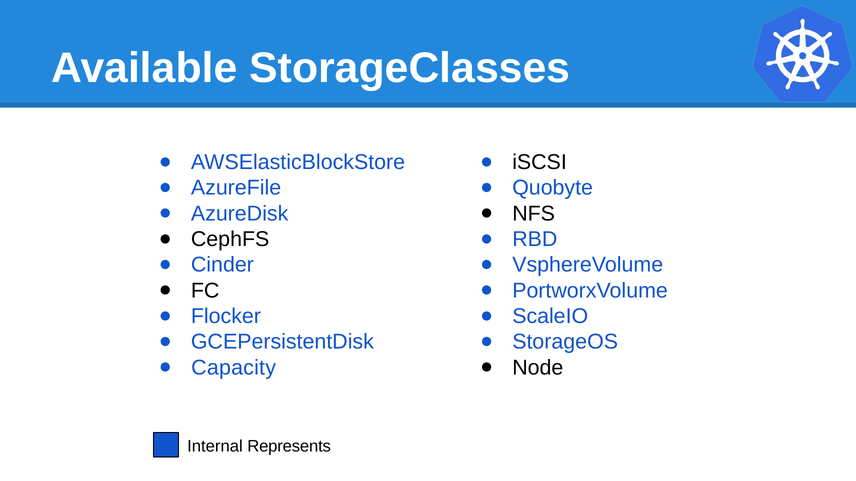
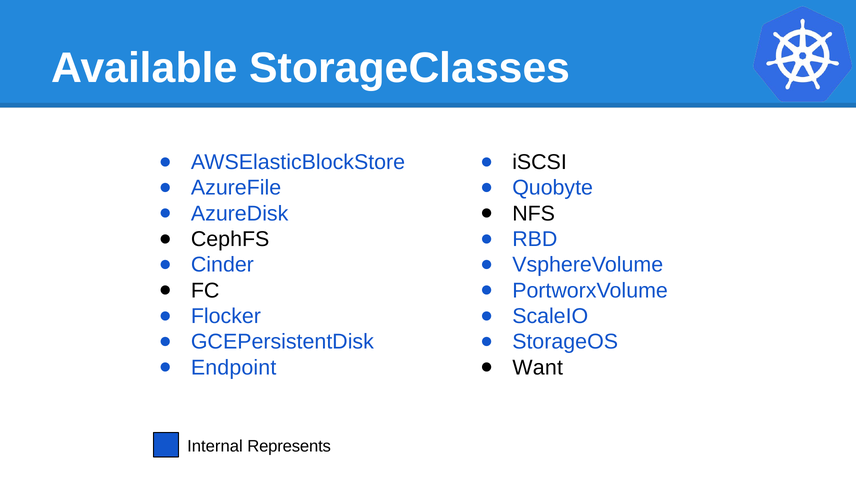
Capacity: Capacity -> Endpoint
Node: Node -> Want
